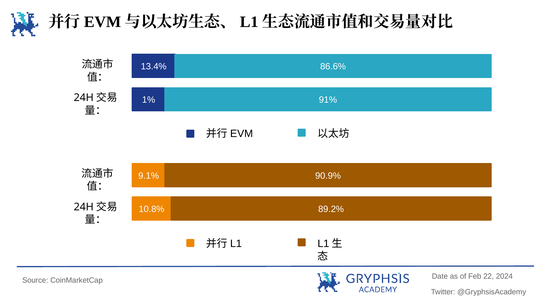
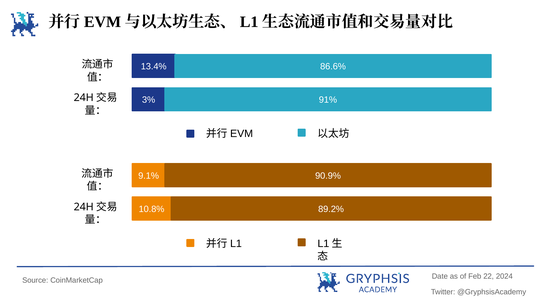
1%: 1% -> 3%
